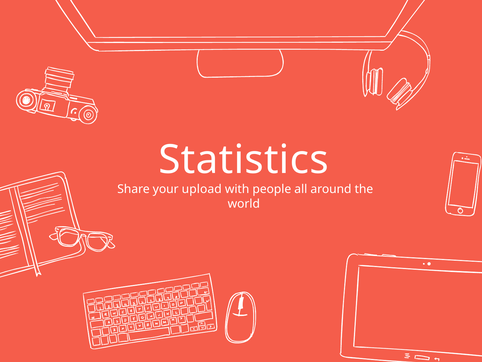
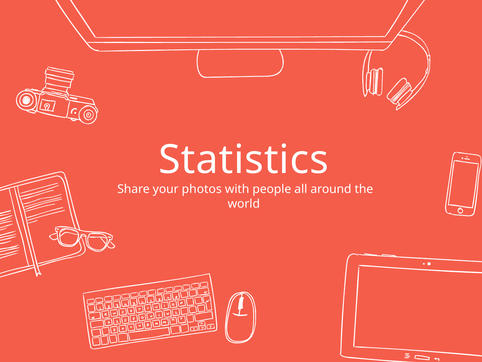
upload: upload -> photos
